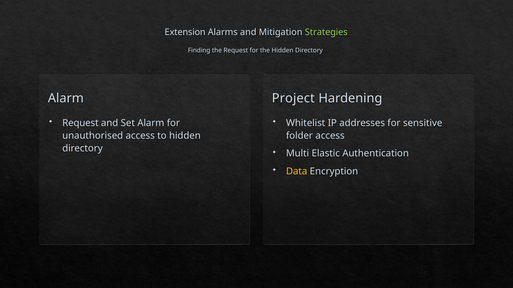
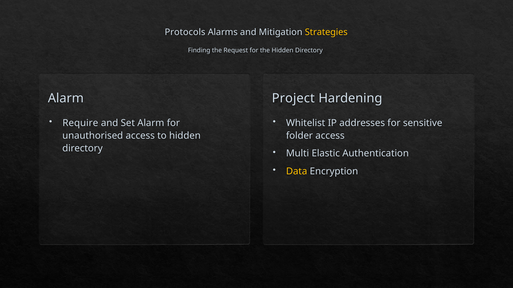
Extension: Extension -> Protocols
Strategies colour: light green -> yellow
Request at (80, 123): Request -> Require
